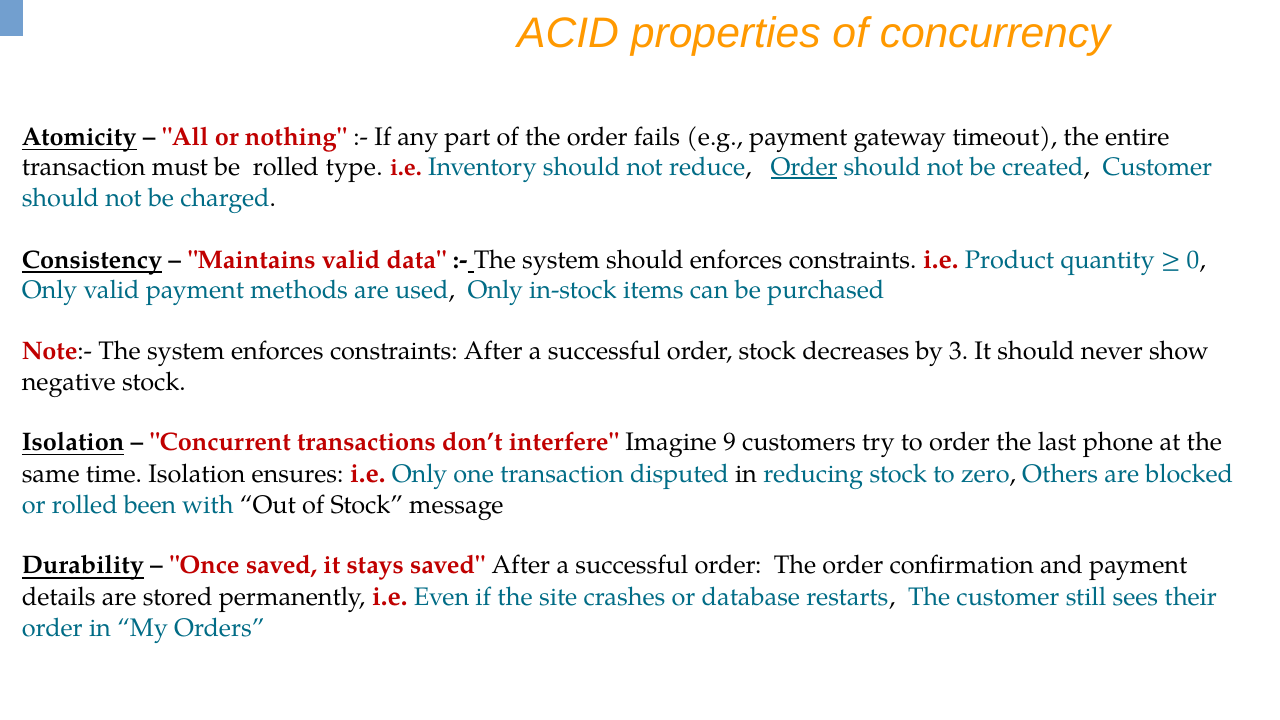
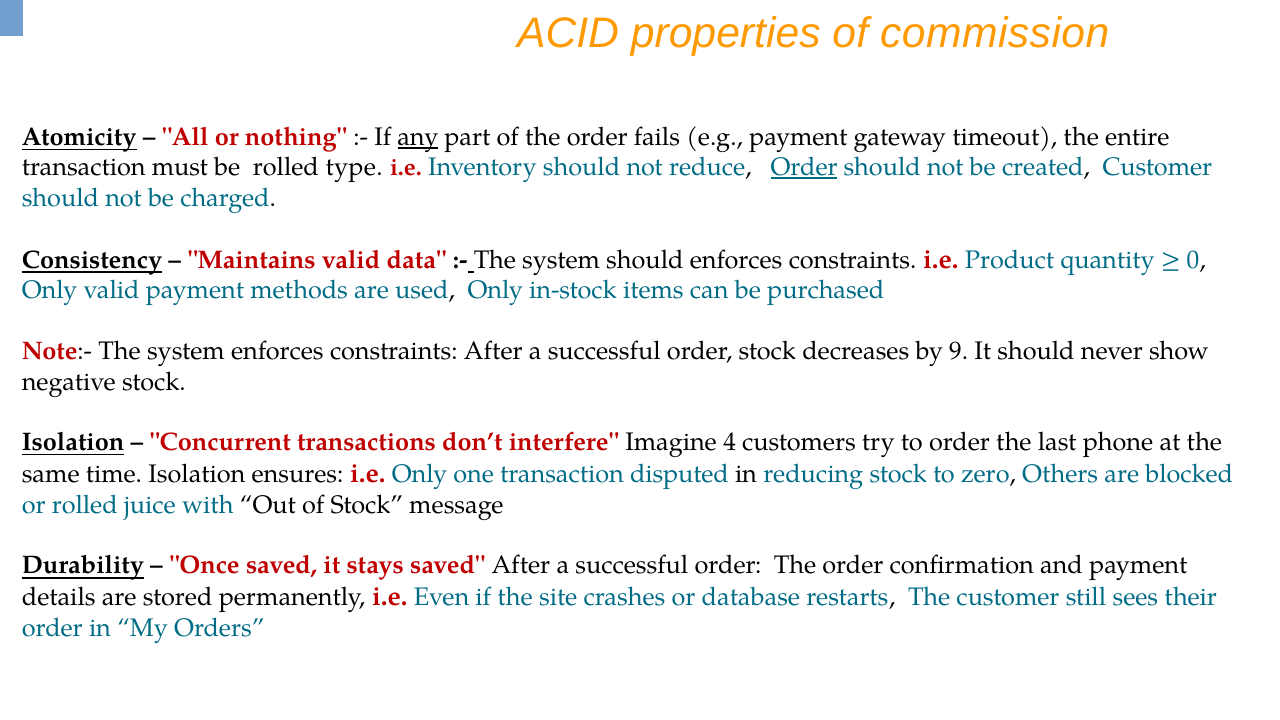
concurrency: concurrency -> commission
any underline: none -> present
3: 3 -> 9
9: 9 -> 4
been: been -> juice
